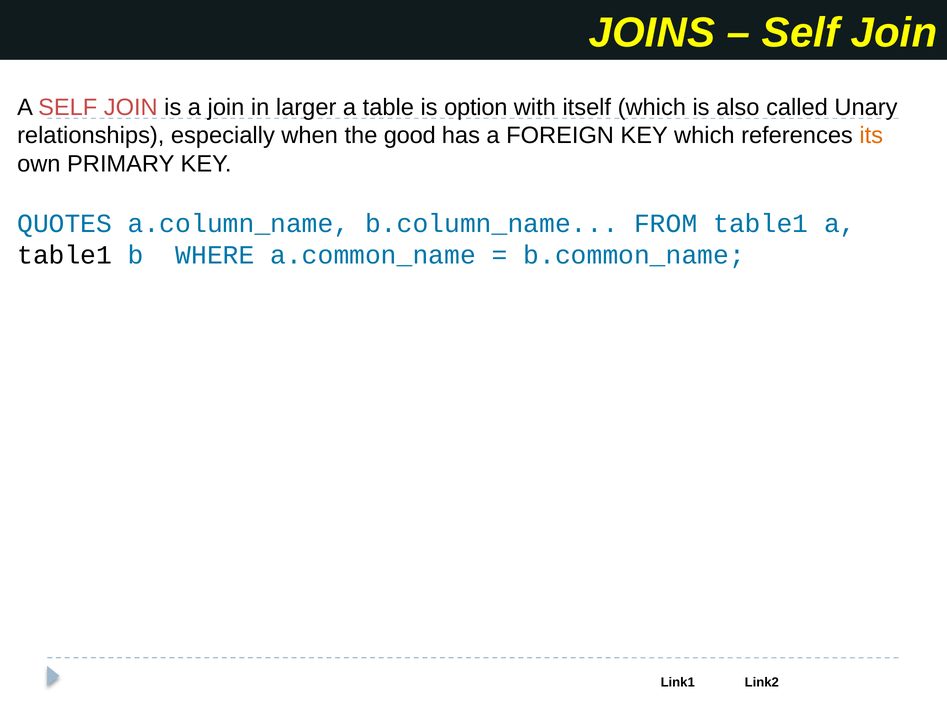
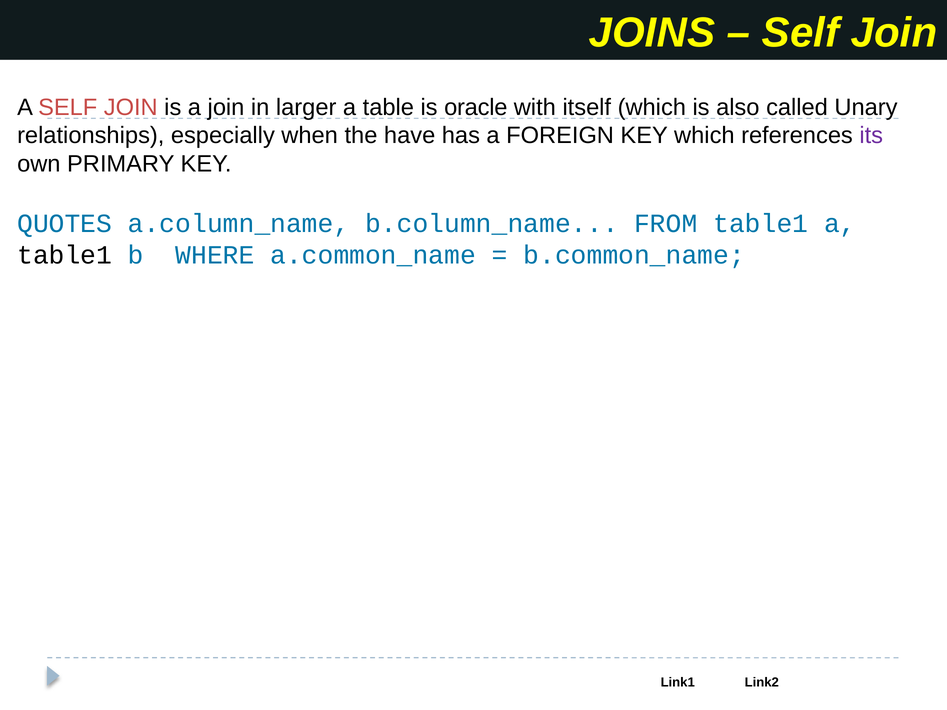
option: option -> oracle
good: good -> have
its colour: orange -> purple
